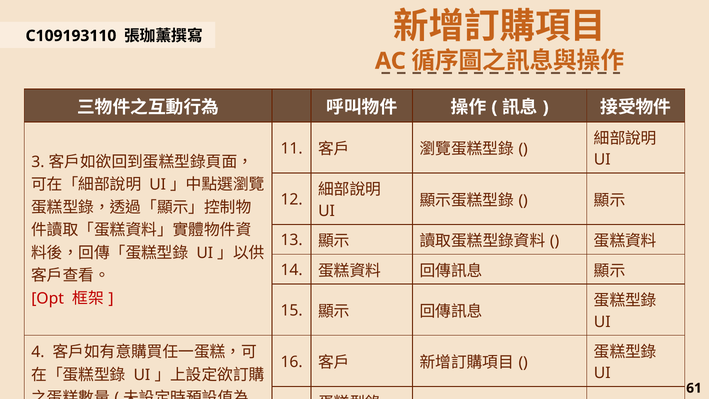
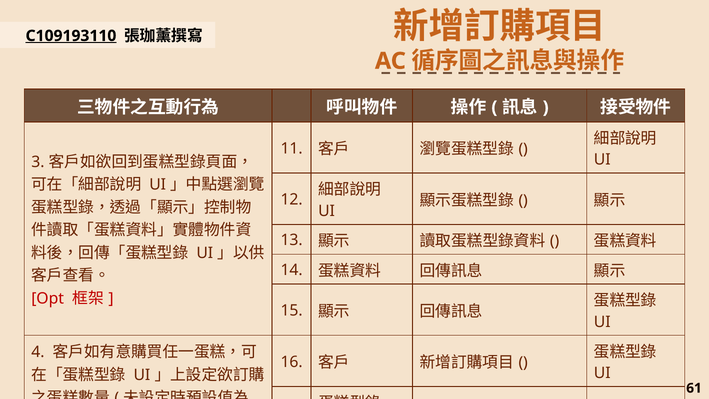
C109193110 underline: none -> present
